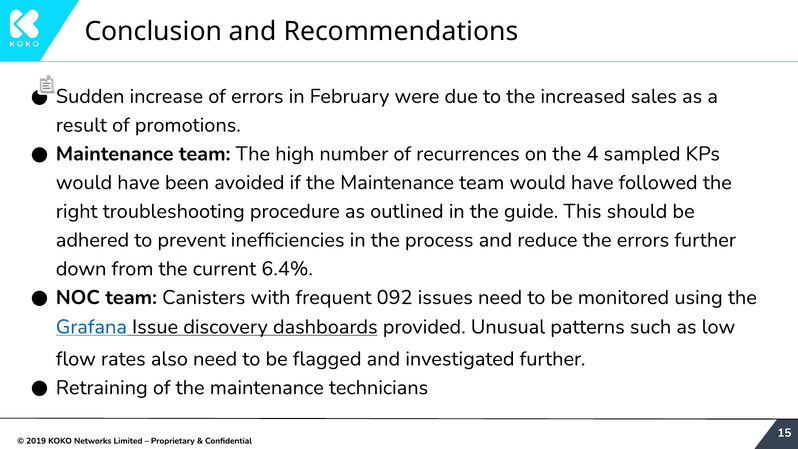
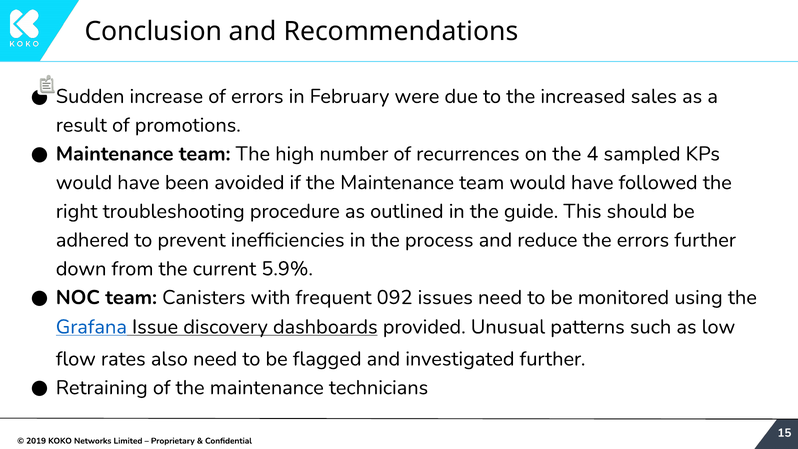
6.4%: 6.4% -> 5.9%
